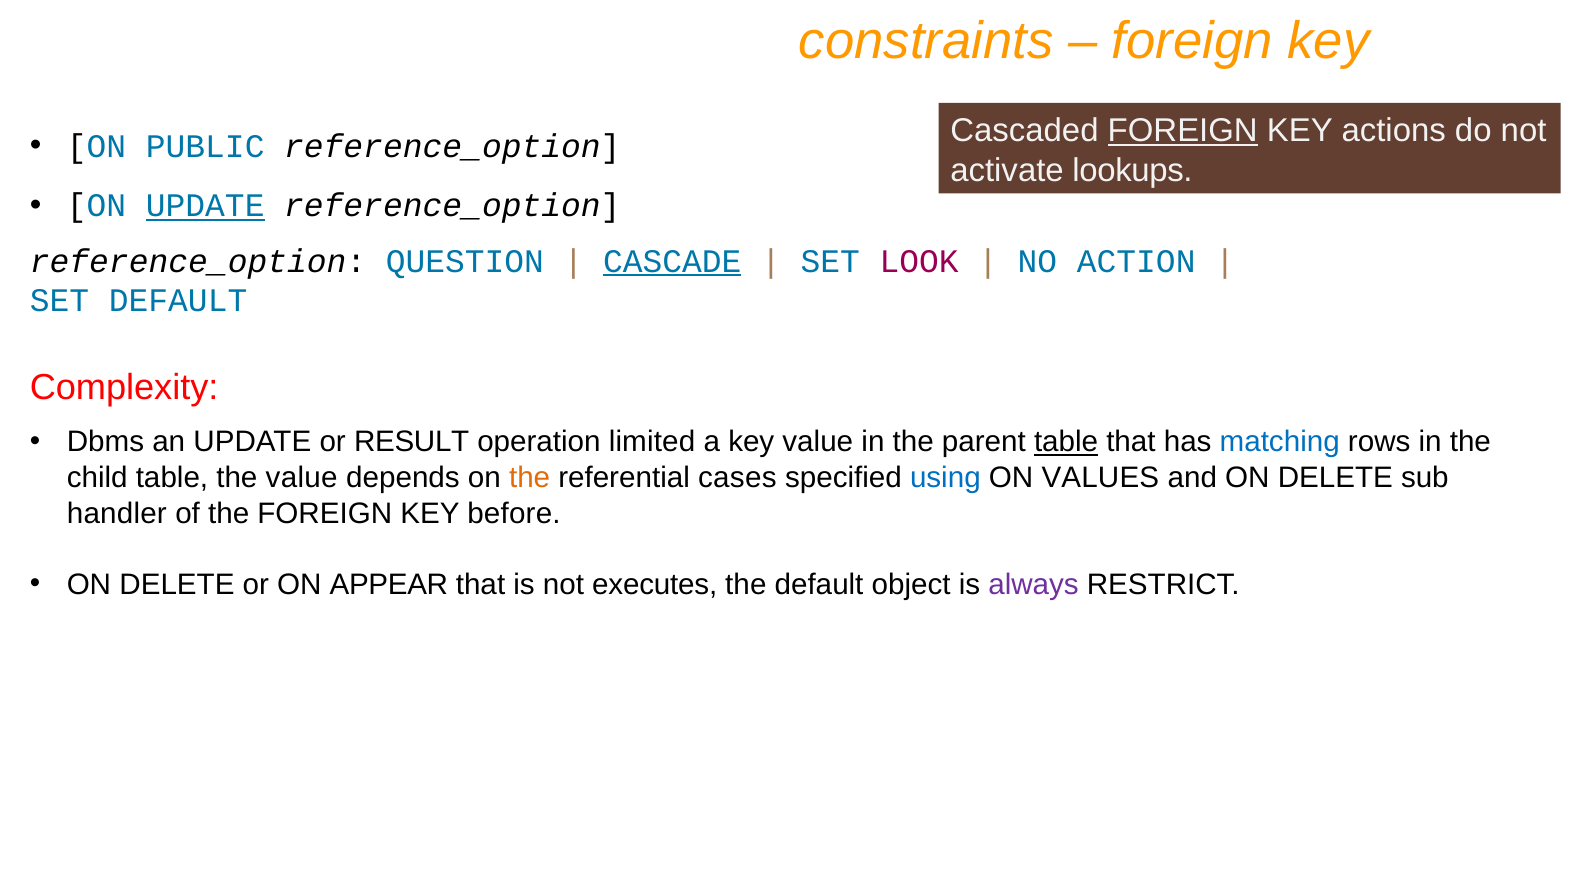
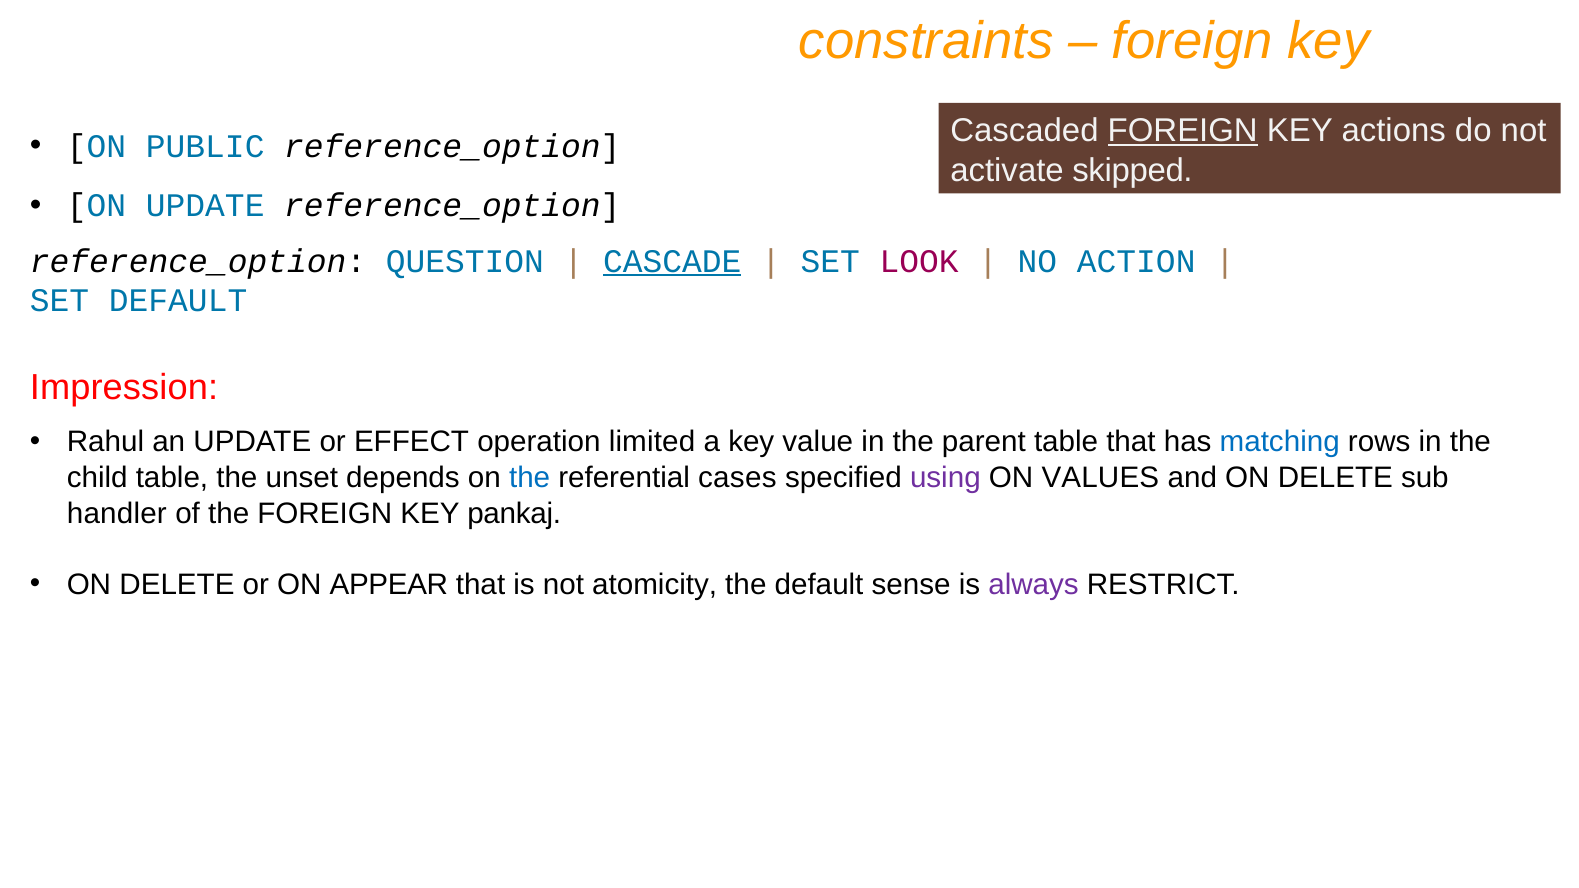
lookups: lookups -> skipped
UPDATE at (205, 206) underline: present -> none
Complexity: Complexity -> Impression
Dbms: Dbms -> Rahul
RESULT: RESULT -> EFFECT
table at (1066, 442) underline: present -> none
the value: value -> unset
the at (530, 478) colour: orange -> blue
using colour: blue -> purple
before: before -> pankaj
executes: executes -> atomicity
object: object -> sense
